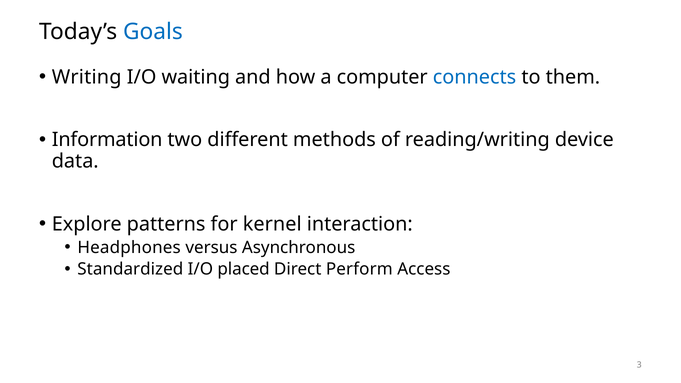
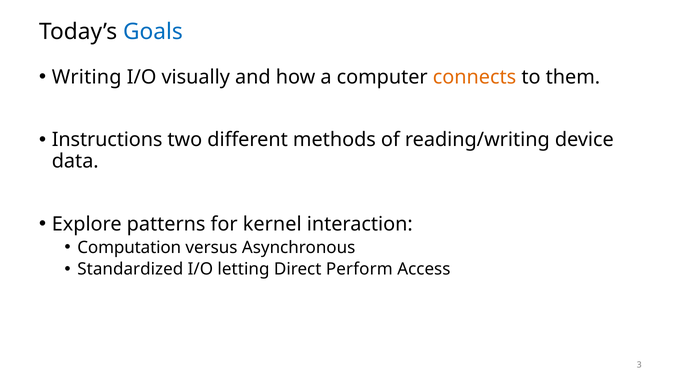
waiting: waiting -> visually
connects colour: blue -> orange
Information: Information -> Instructions
Headphones: Headphones -> Computation
placed: placed -> letting
